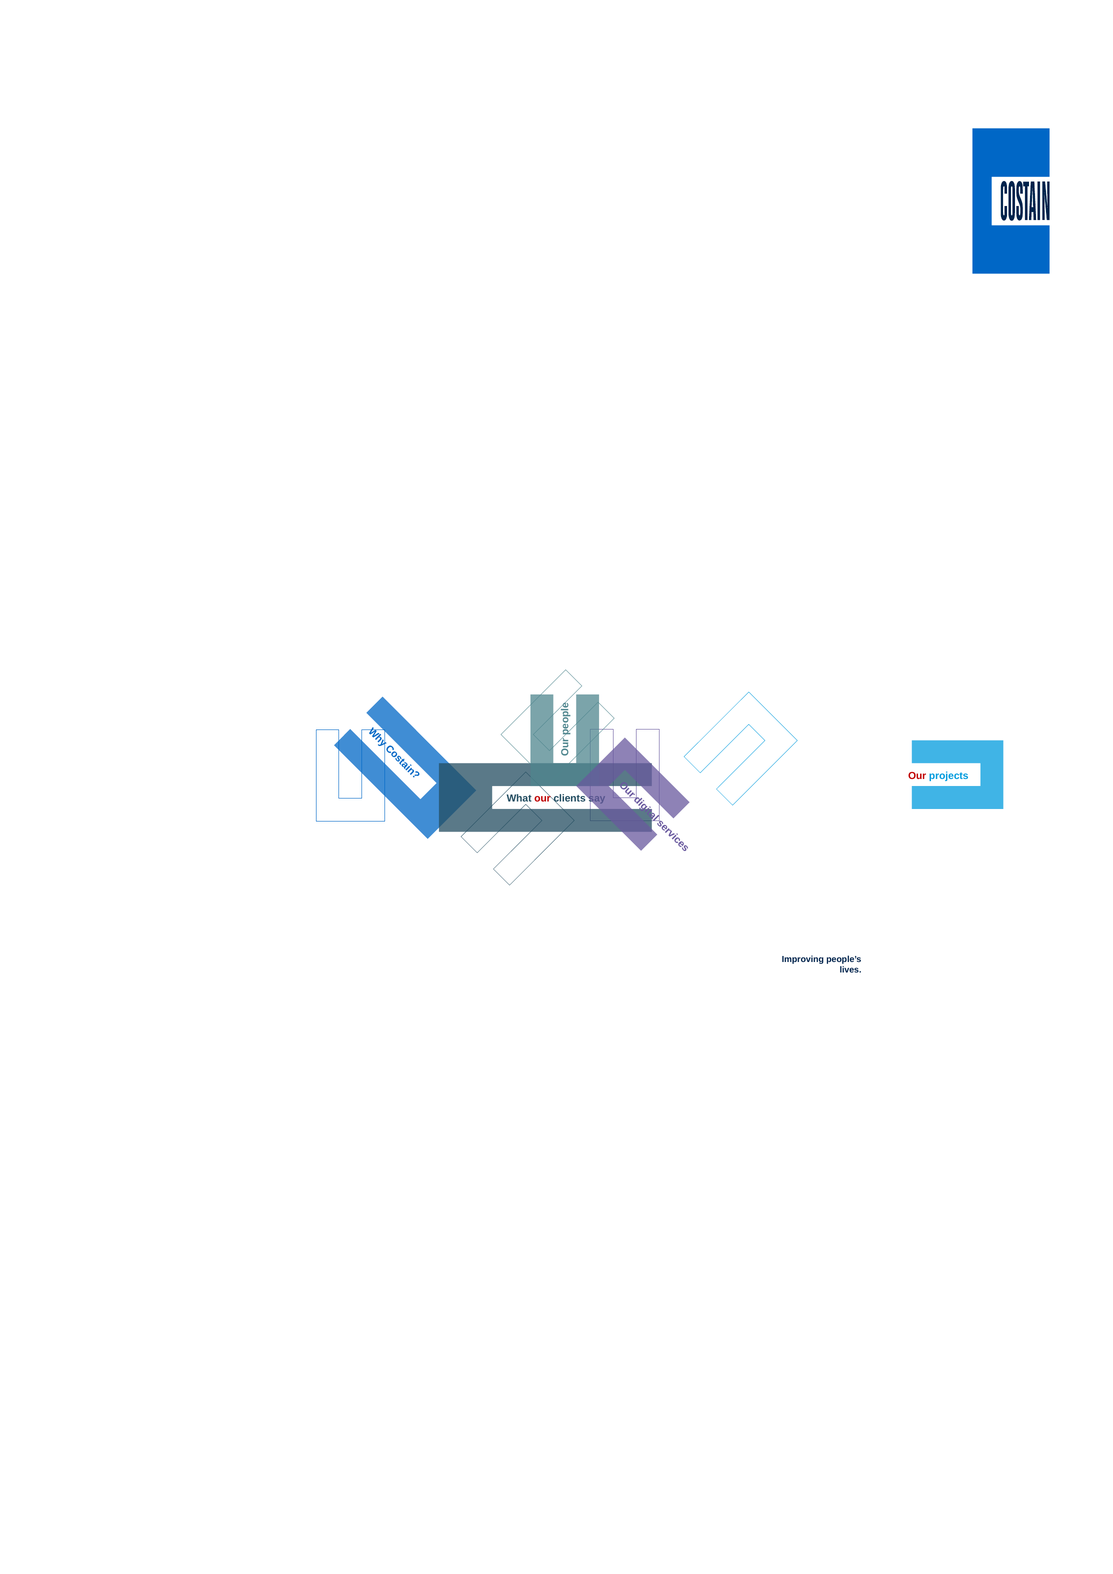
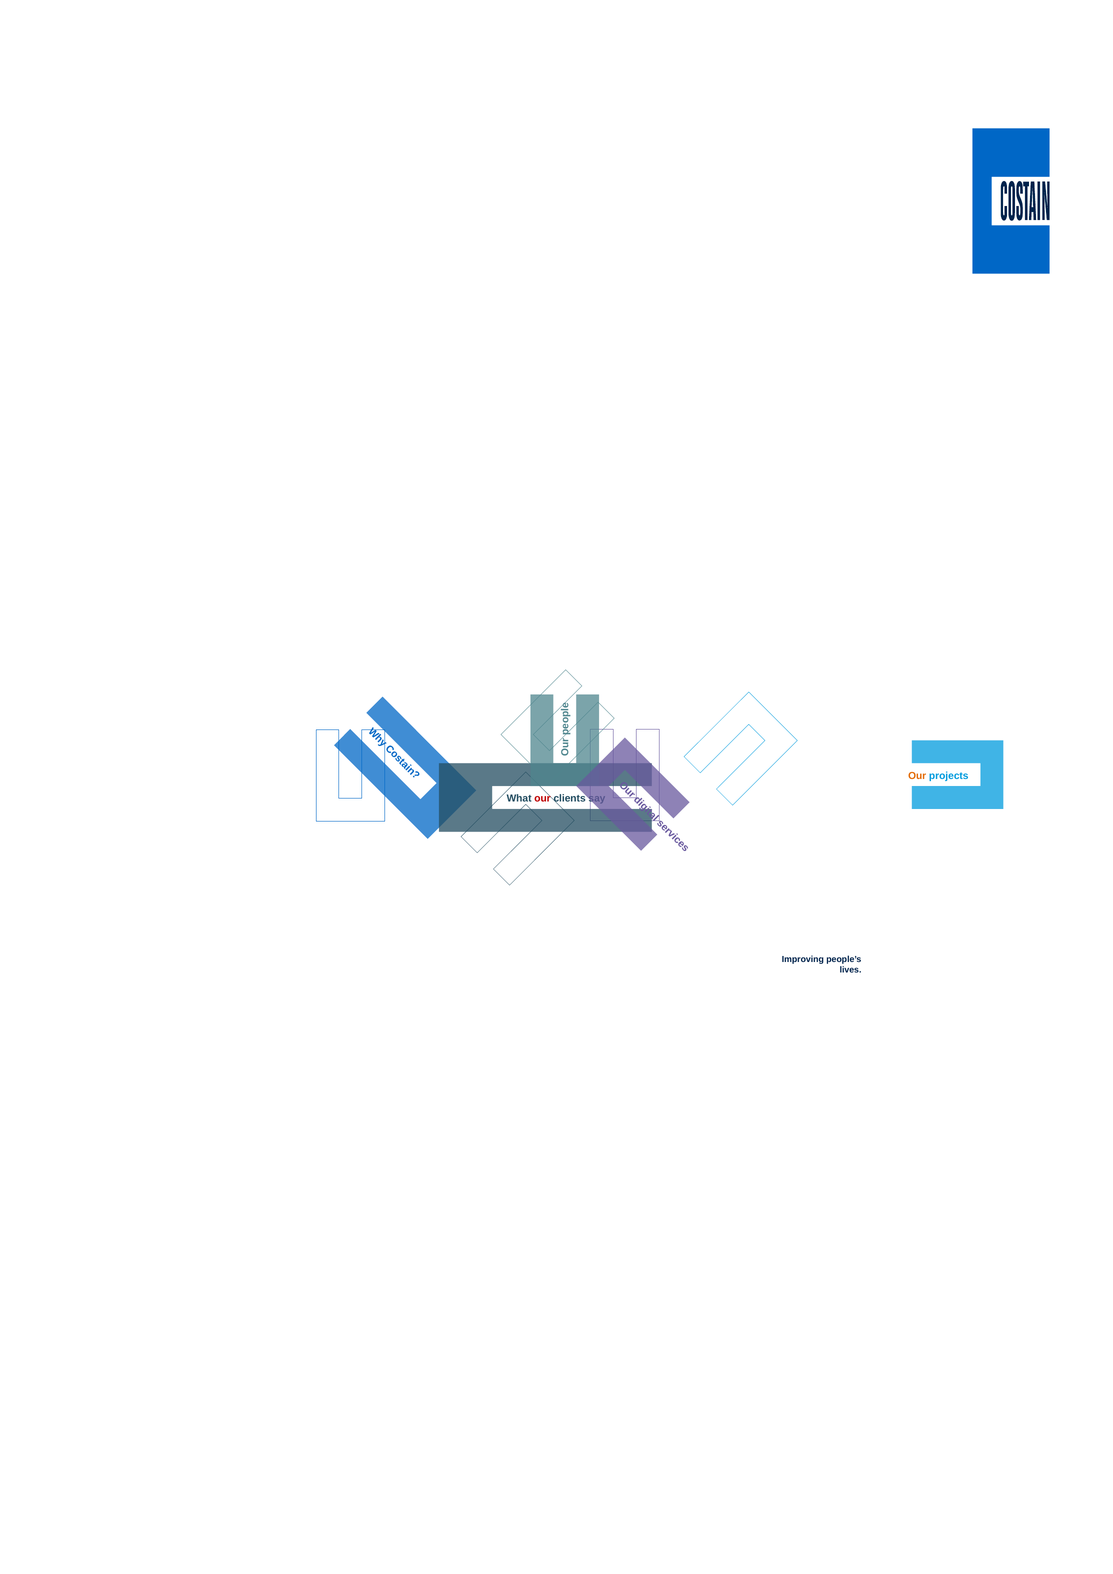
Our at (917, 776) colour: red -> orange
